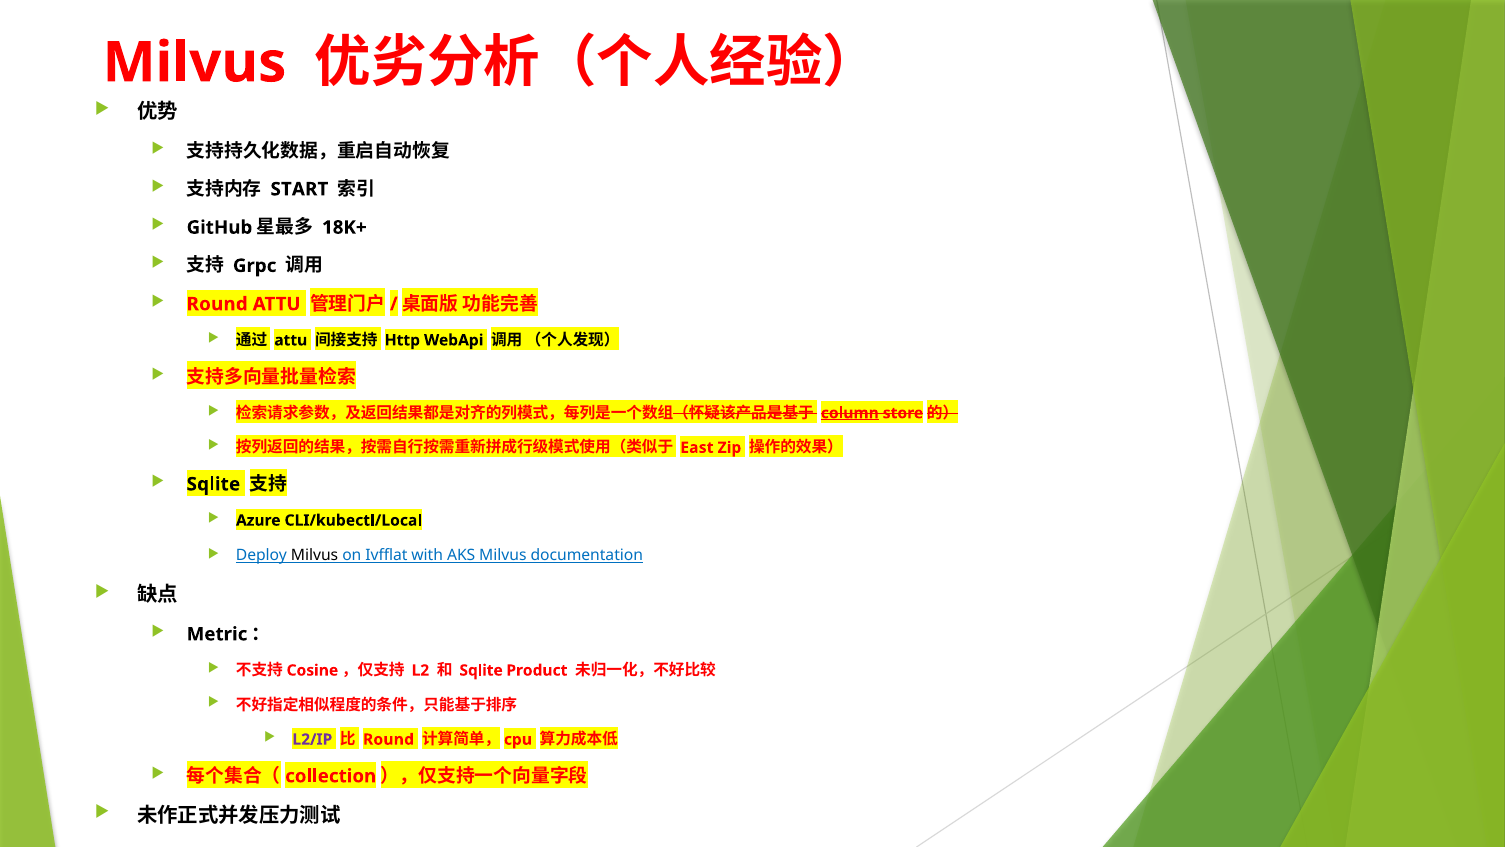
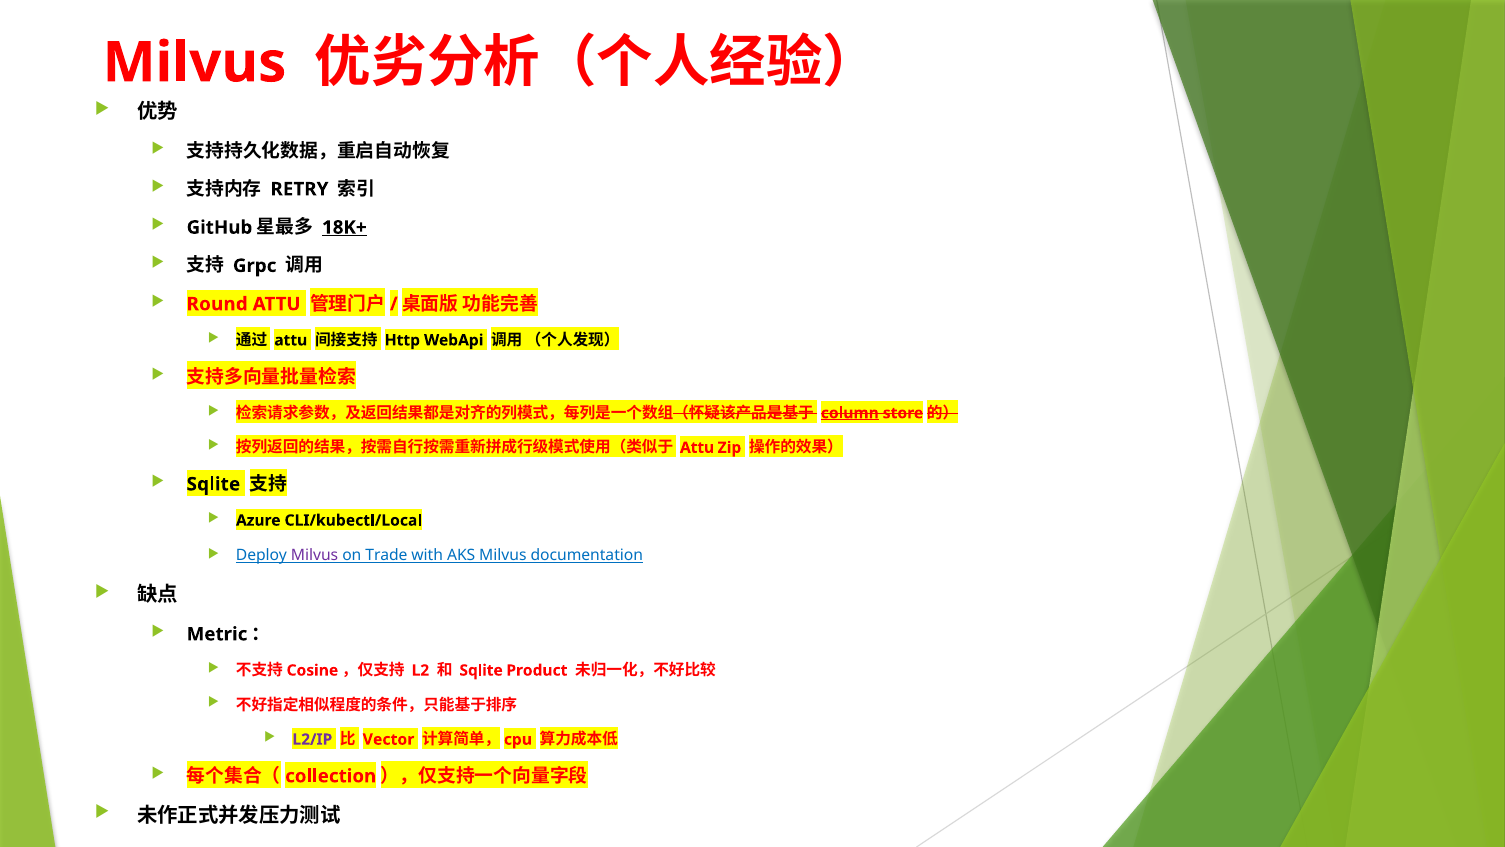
START: START -> RETRY
18K+ underline: none -> present
East at (697, 447): East -> Attu
Milvus at (315, 555) colour: black -> purple
Ivfflat: Ivfflat -> Trade
Round at (388, 739): Round -> Vector
